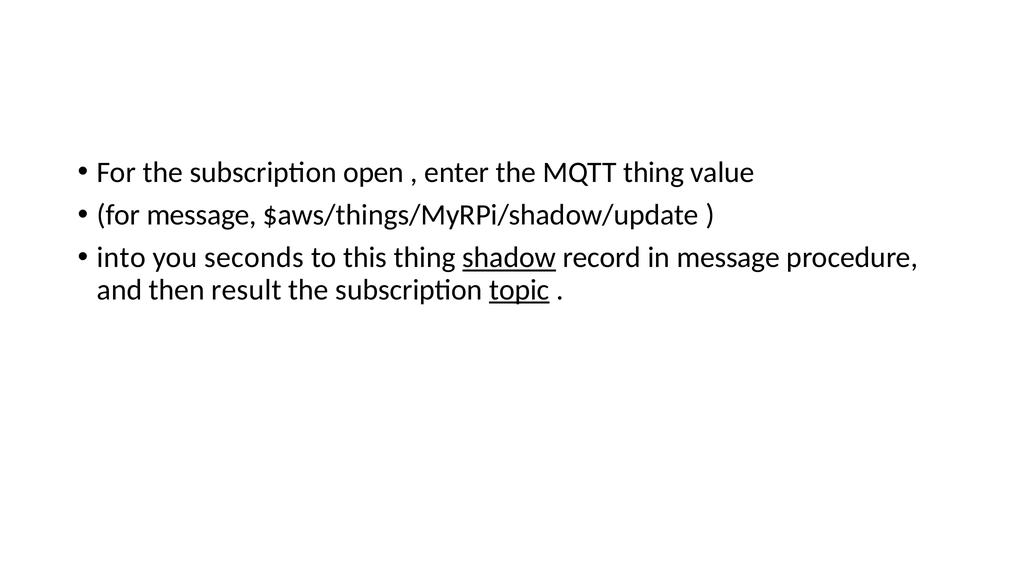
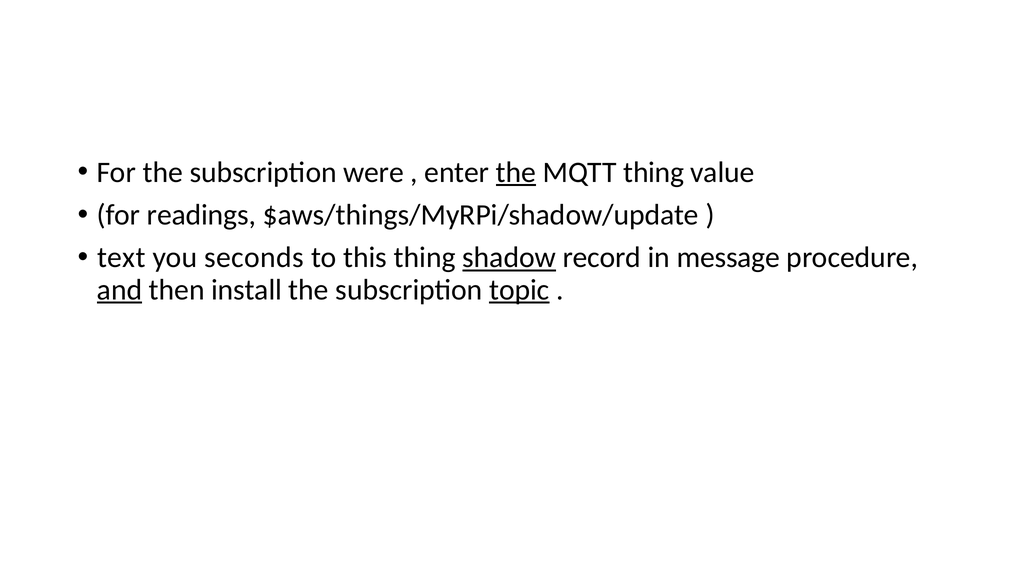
open: open -> were
the at (516, 172) underline: none -> present
for message: message -> readings
into: into -> text
and underline: none -> present
result: result -> install
